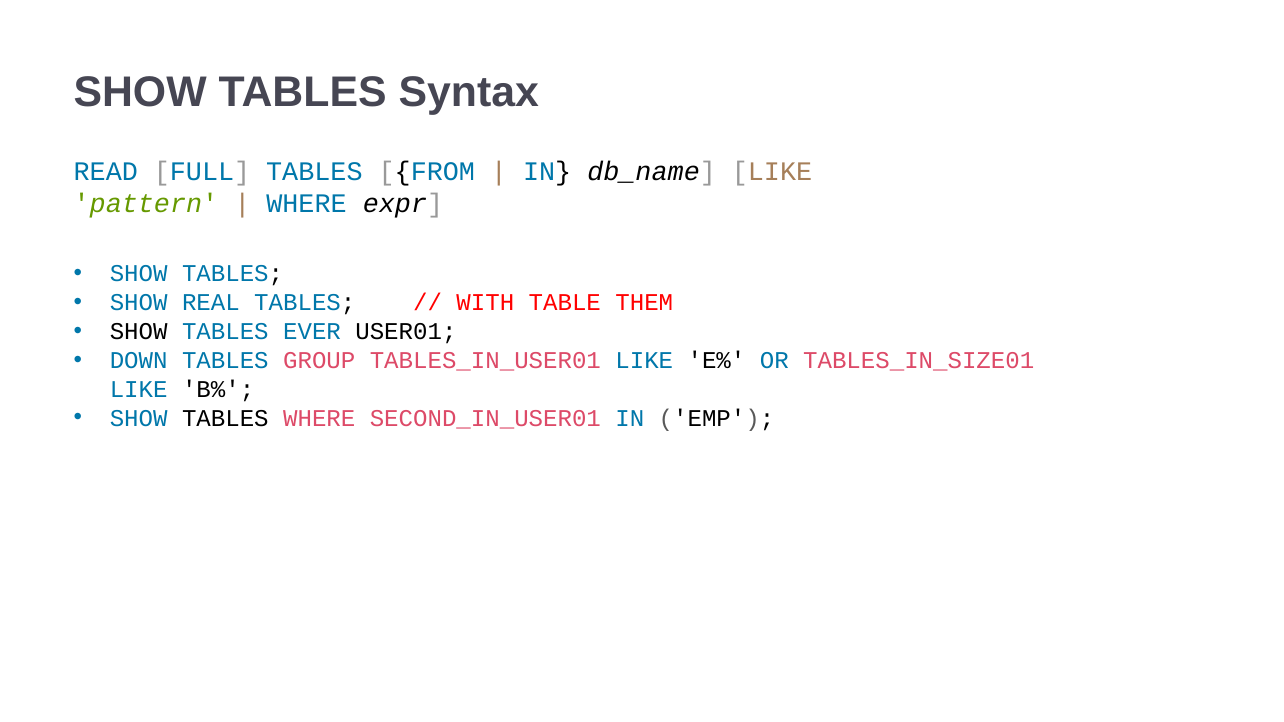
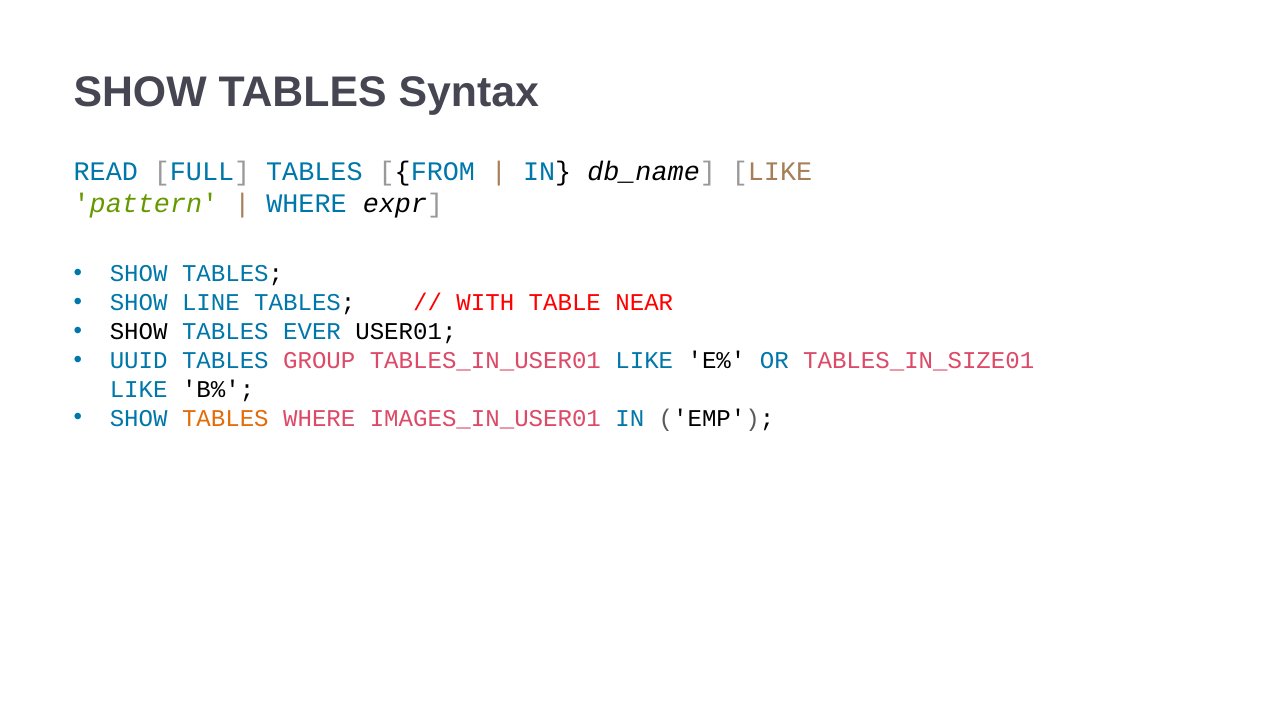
REAL: REAL -> LINE
THEM: THEM -> NEAR
DOWN: DOWN -> UUID
TABLES at (225, 418) colour: black -> orange
SECOND_IN_USER01: SECOND_IN_USER01 -> IMAGES_IN_USER01
